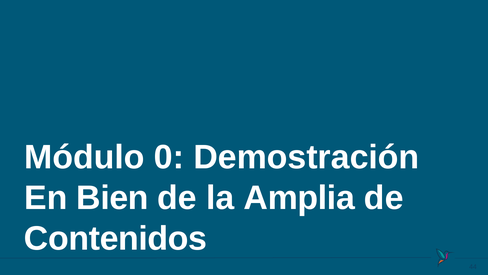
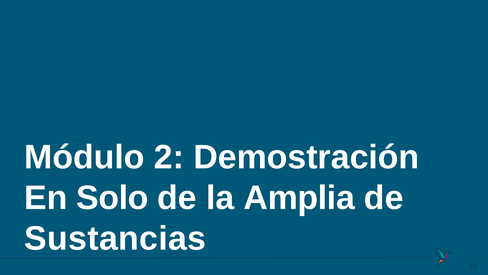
0: 0 -> 2
Bien: Bien -> Solo
Contenidos: Contenidos -> Sustancias
